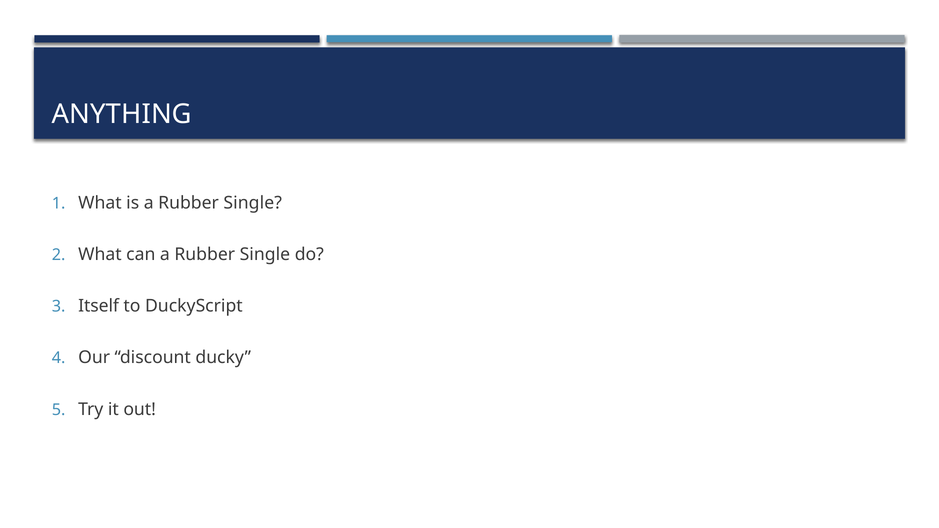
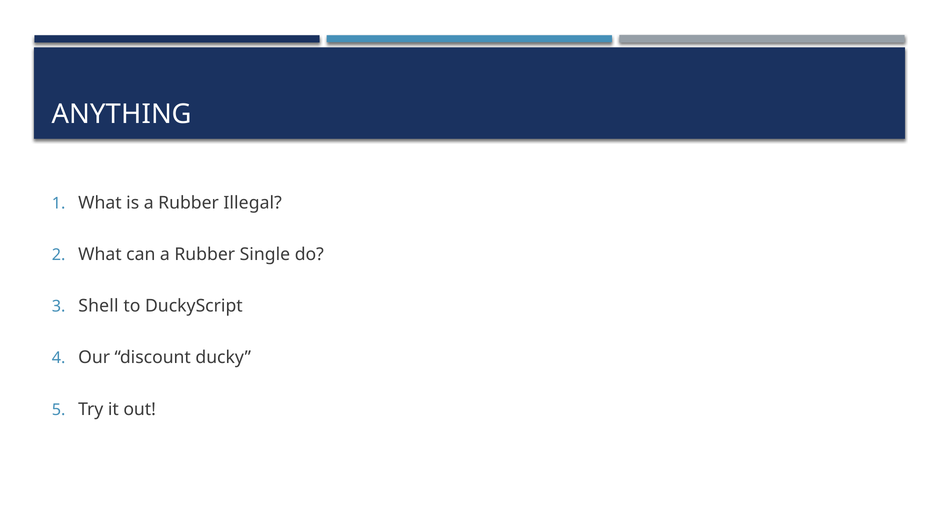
is a Rubber Single: Single -> Illegal
Itself: Itself -> Shell
